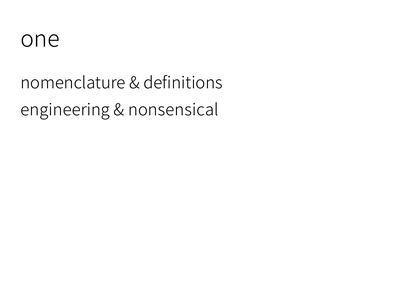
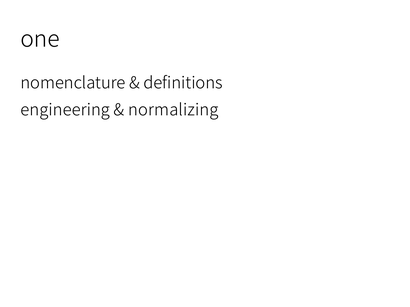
nonsensical: nonsensical -> normalizing
